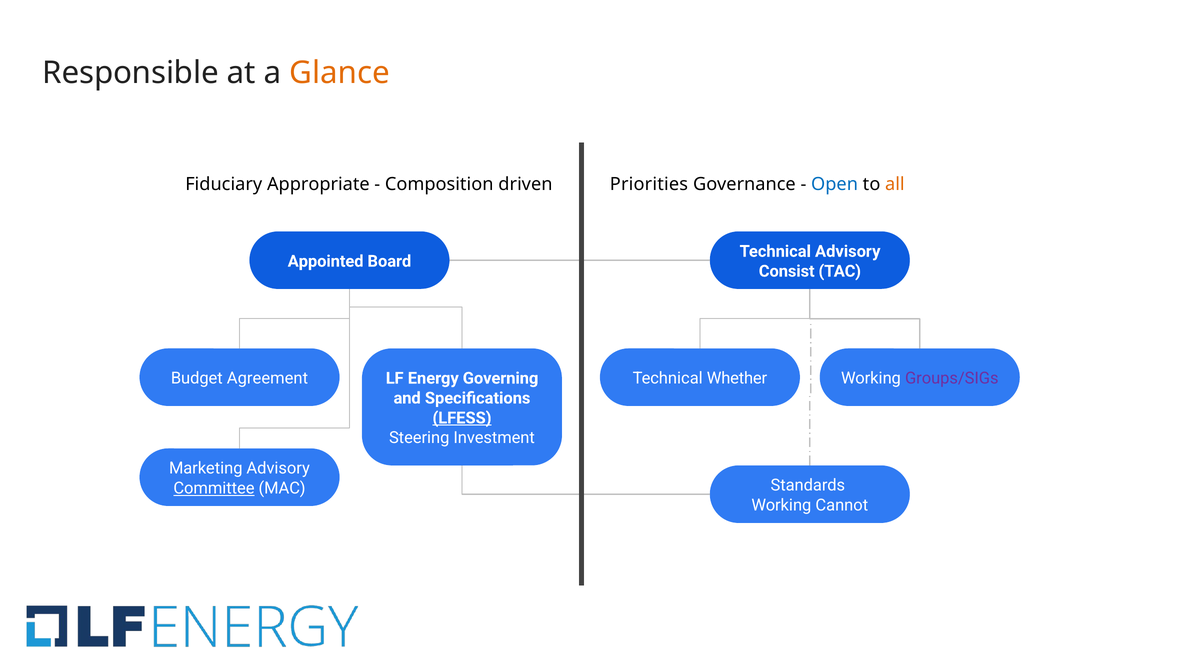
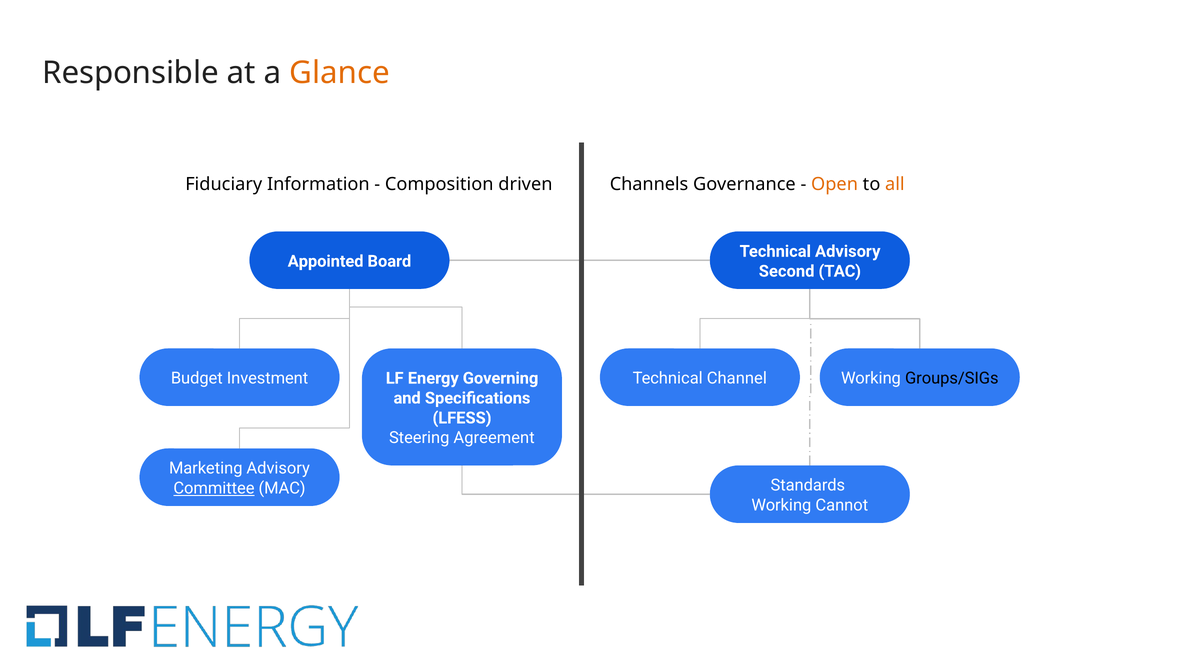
Appropriate: Appropriate -> Information
Priorities: Priorities -> Channels
Open colour: blue -> orange
Consist: Consist -> Second
Agreement: Agreement -> Investment
Whether: Whether -> Channel
Groups/SIGs colour: purple -> black
LFESS underline: present -> none
Investment: Investment -> Agreement
